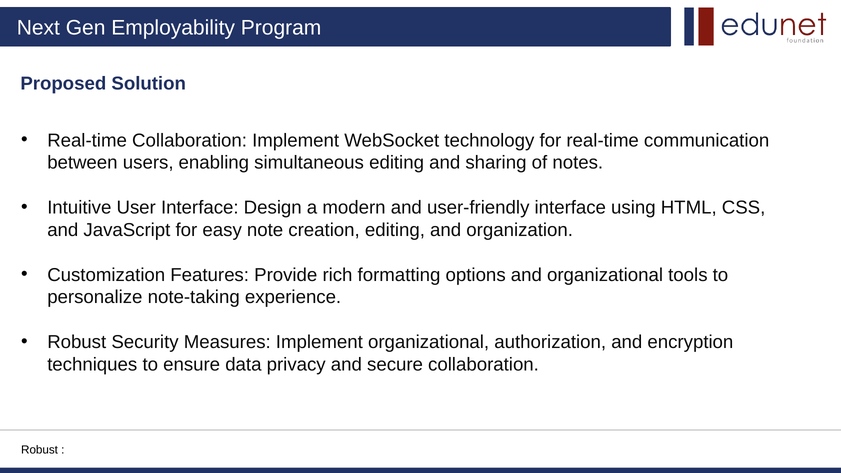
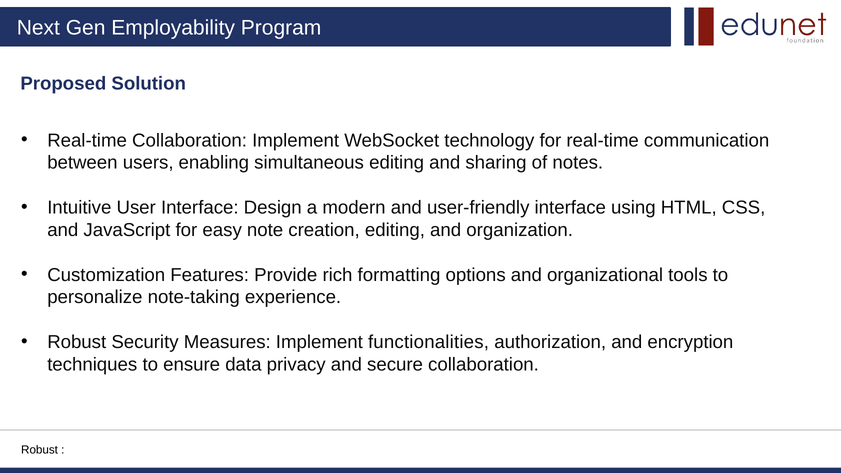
Implement organizational: organizational -> functionalities
